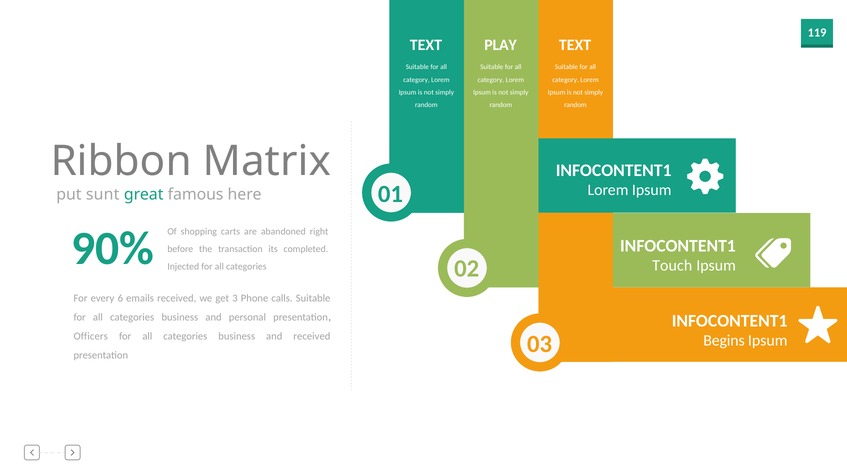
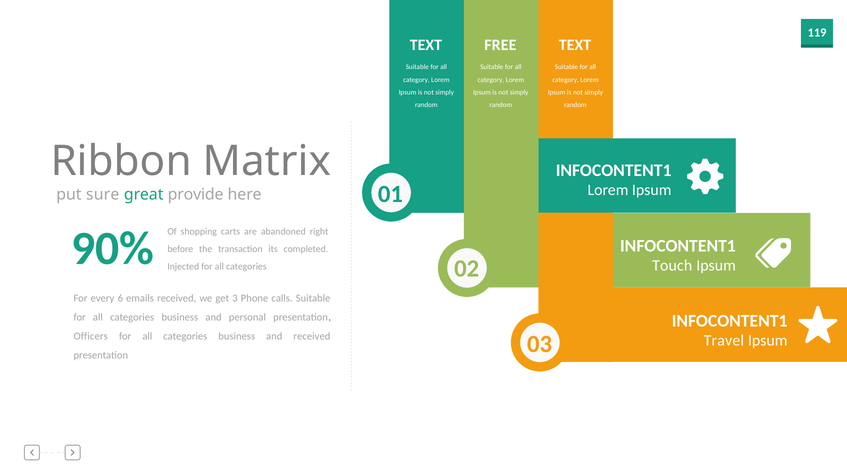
PLAY: PLAY -> FREE
sunt: sunt -> sure
famous: famous -> provide
Begins: Begins -> Travel
